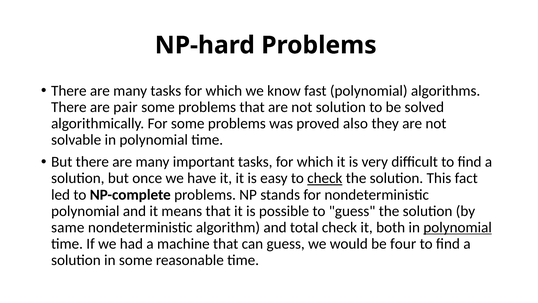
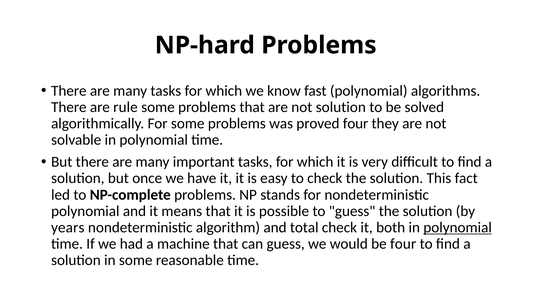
pair: pair -> rule
proved also: also -> four
check at (325, 178) underline: present -> none
same: same -> years
